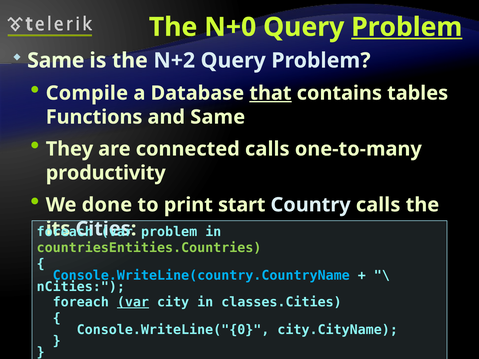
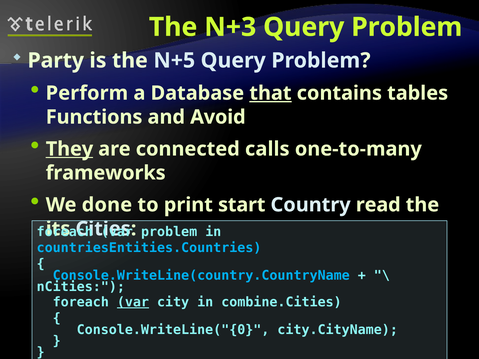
N+0: N+0 -> N+3
Problem at (407, 27) underline: present -> none
Same at (56, 61): Same -> Party
N+2: N+2 -> N+5
Compile: Compile -> Perform
and Same: Same -> Avoid
They underline: none -> present
productivity: productivity -> frameworks
Country calls: calls -> read
countriesEntities.Countries colour: light green -> light blue
classes.Cities: classes.Cities -> combine.Cities
